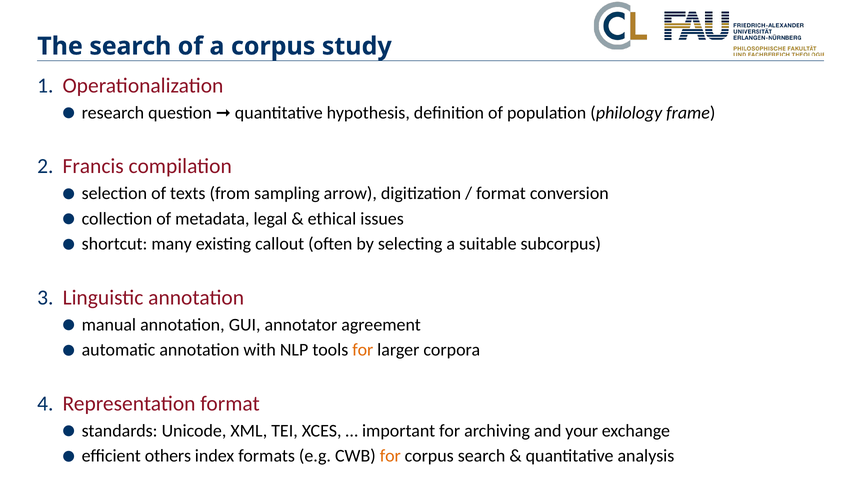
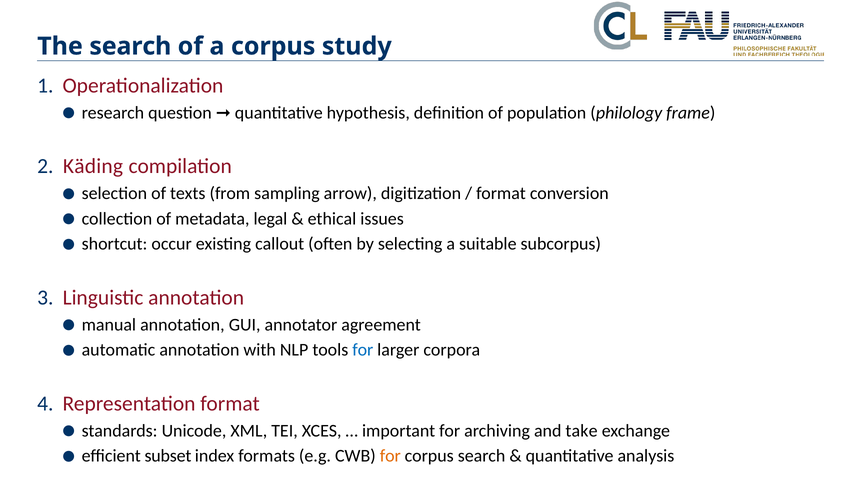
Francis: Francis -> Käding
many: many -> occur
for at (363, 351) colour: orange -> blue
your: your -> take
others: others -> subset
